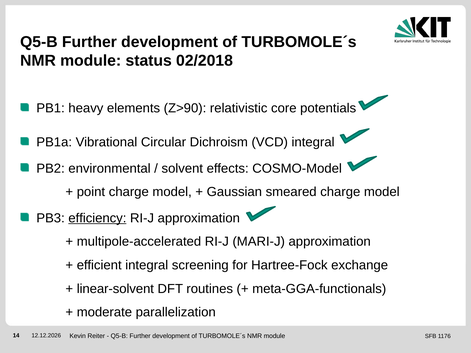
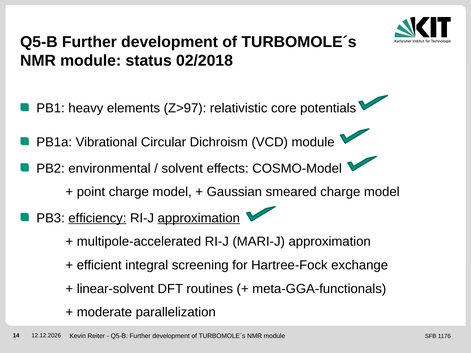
Z>90: Z>90 -> Z>97
VCD integral: integral -> module
approximation at (199, 218) underline: none -> present
